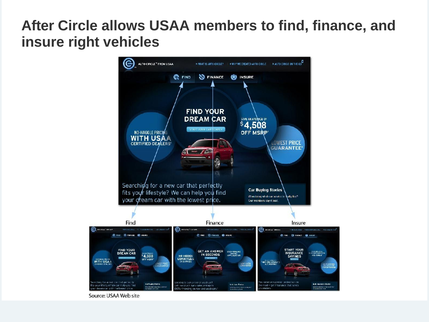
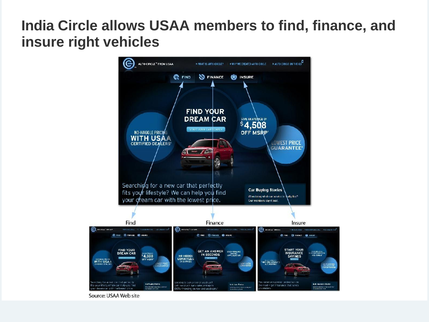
After: After -> India
